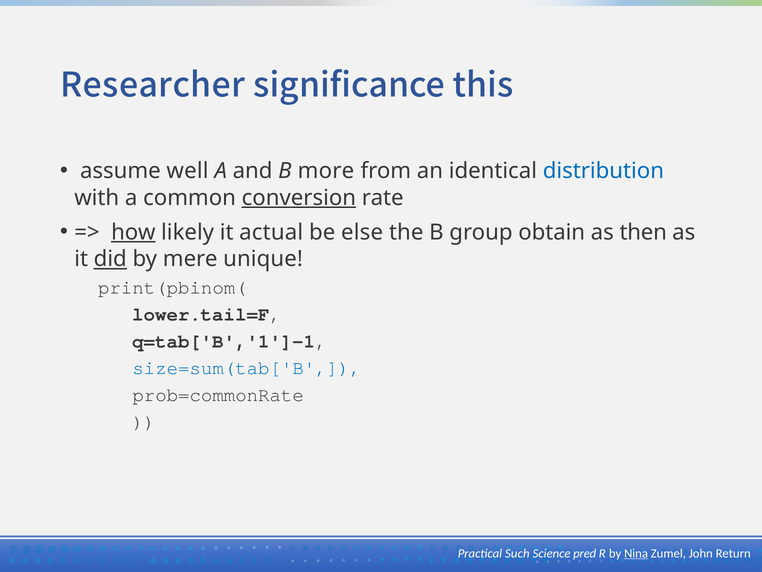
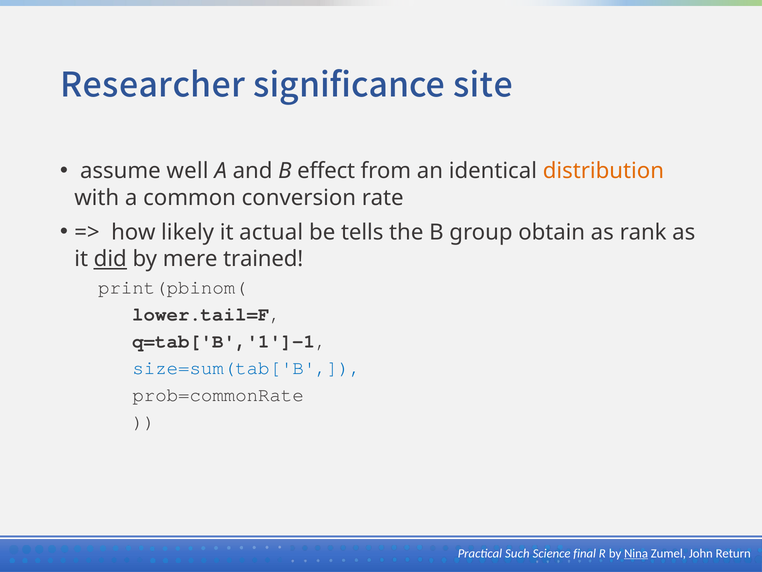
this: this -> site
more: more -> effect
distribution colour: blue -> orange
conversion underline: present -> none
how underline: present -> none
else: else -> tells
then: then -> rank
unique: unique -> trained
pred: pred -> final
